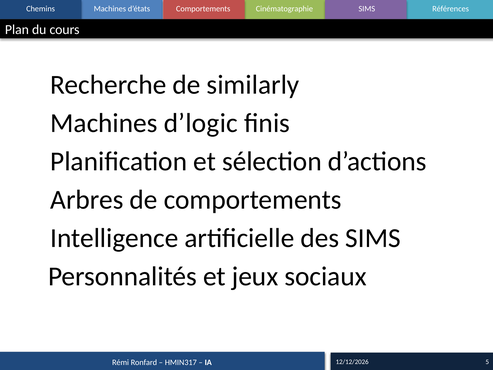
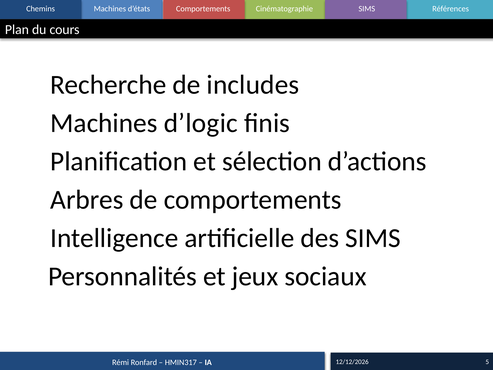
similarly: similarly -> includes
